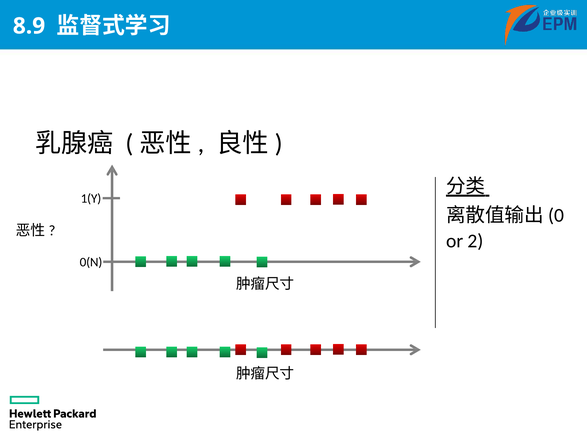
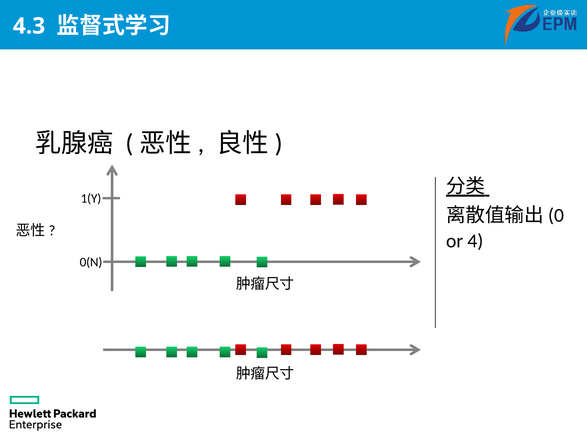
8.9: 8.9 -> 4.3
2: 2 -> 4
